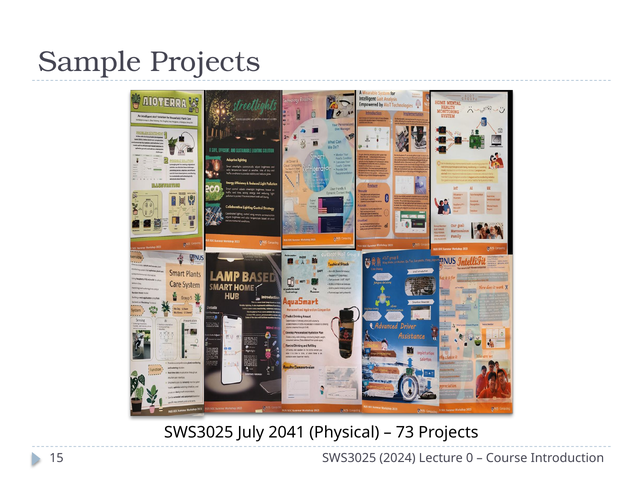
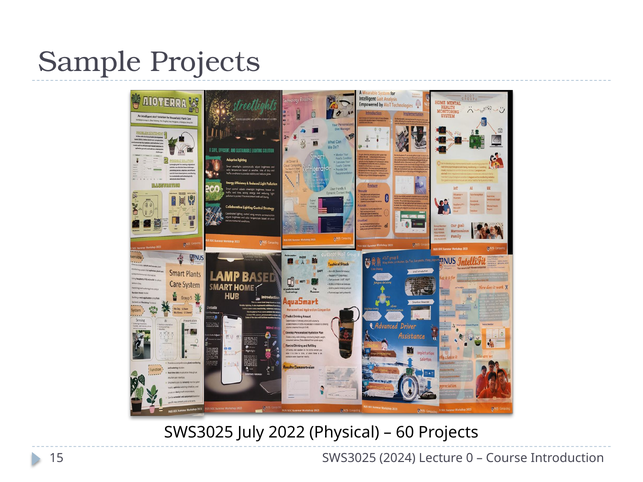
2041: 2041 -> 2022
73: 73 -> 60
